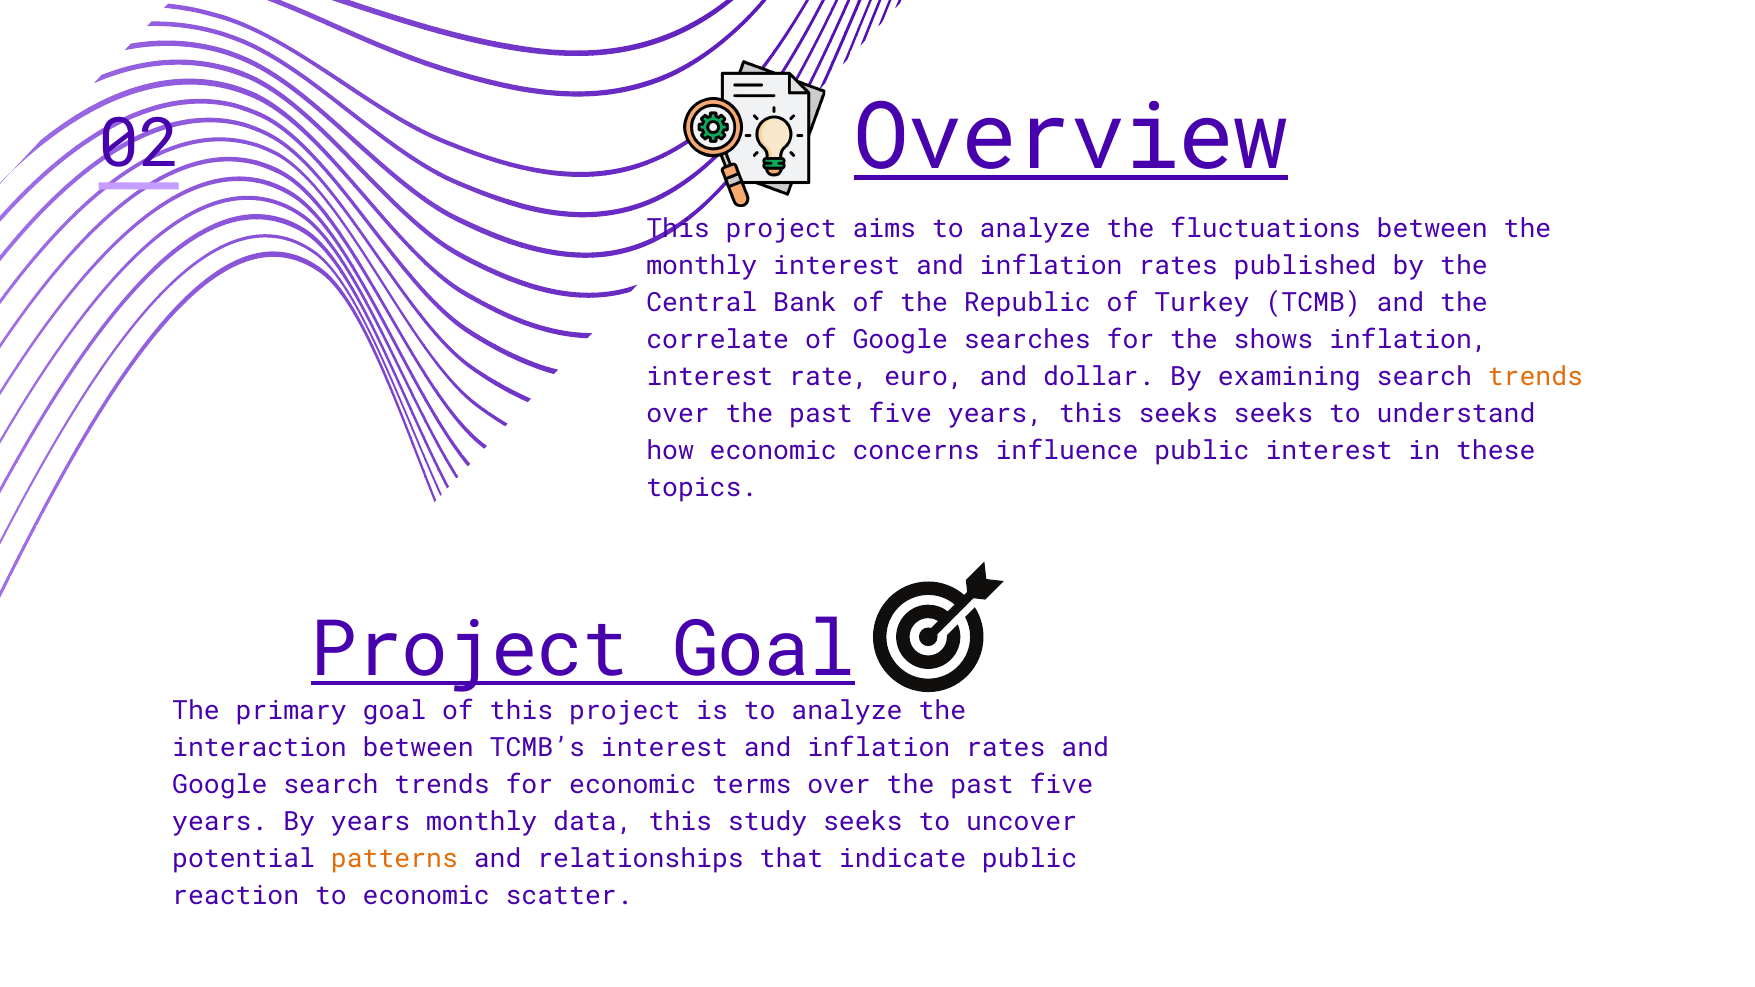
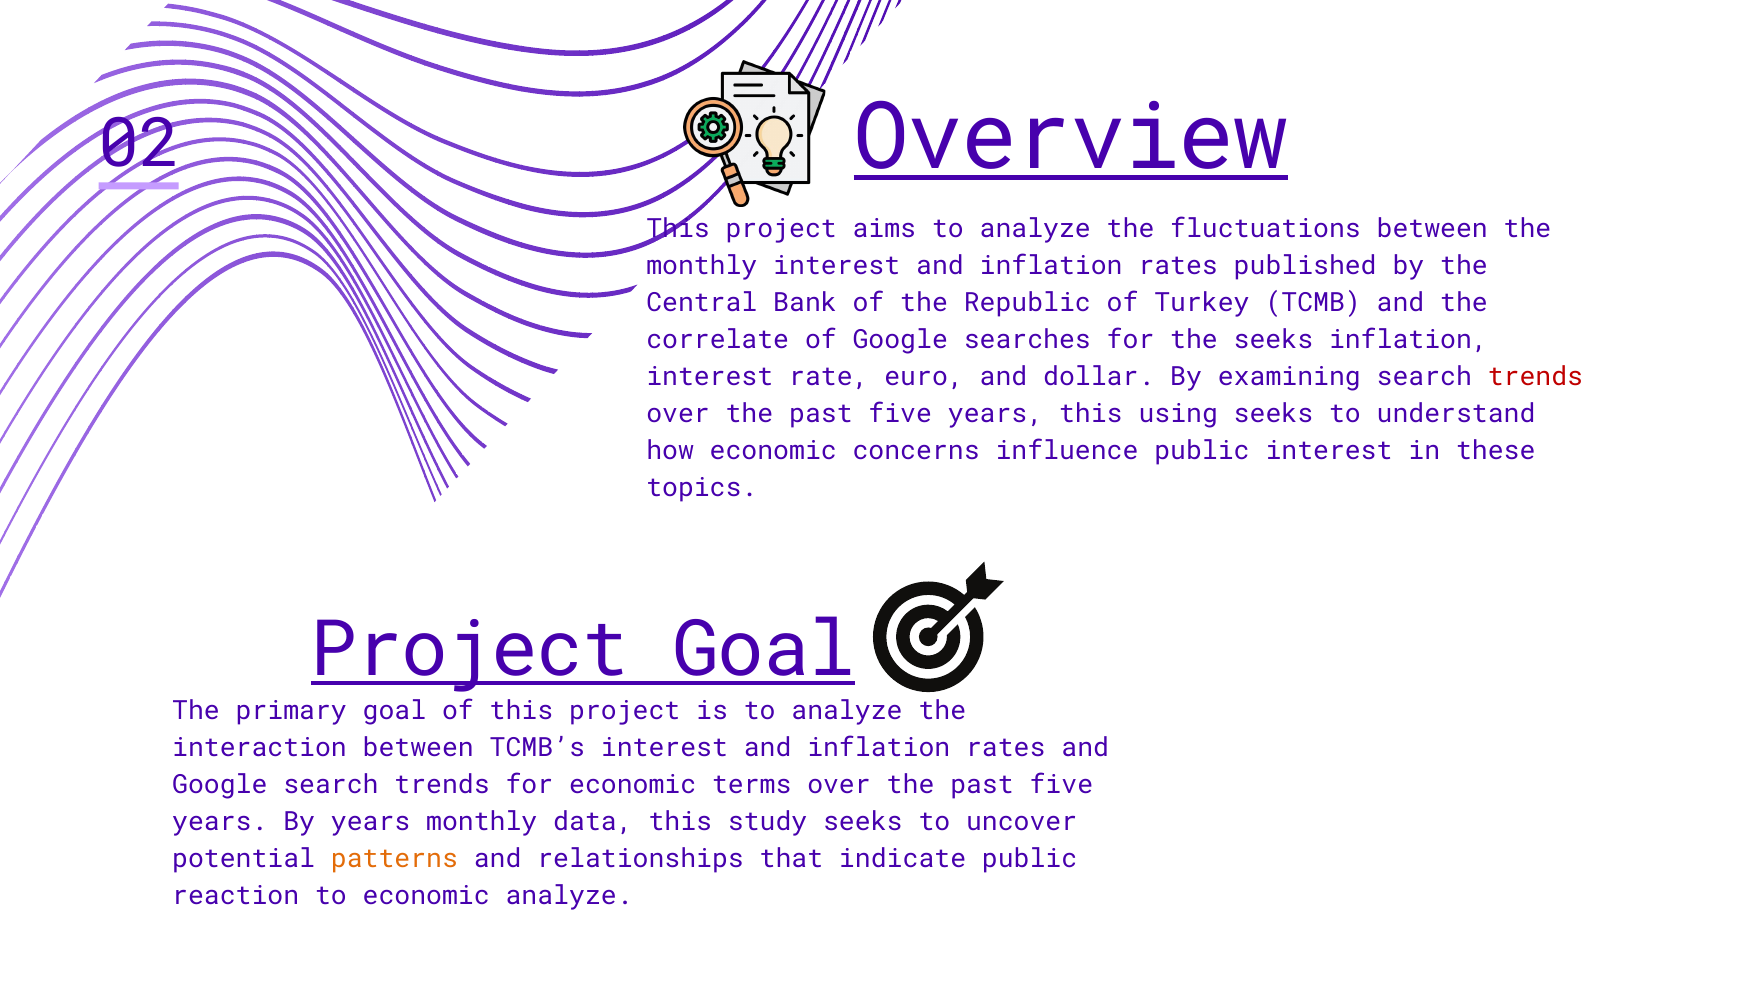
the shows: shows -> seeks
trends at (1535, 377) colour: orange -> red
this seeks: seeks -> using
economic scatter: scatter -> analyze
